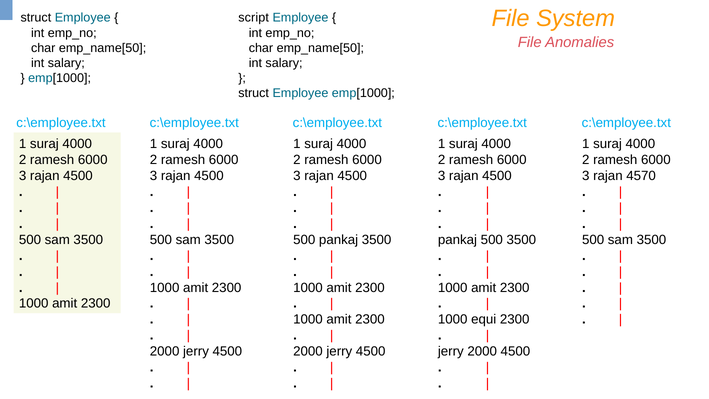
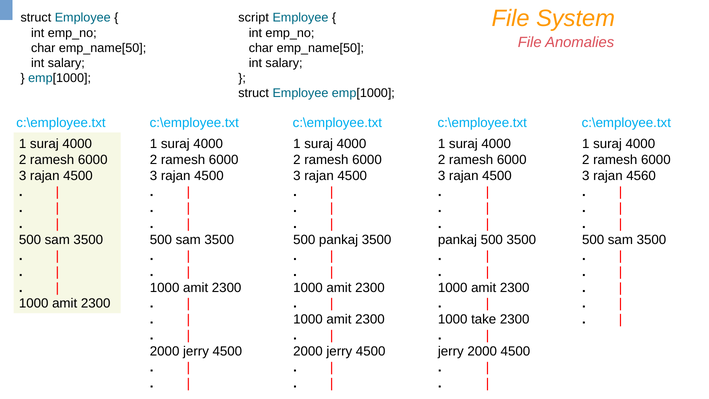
4570: 4570 -> 4560
equi: equi -> take
